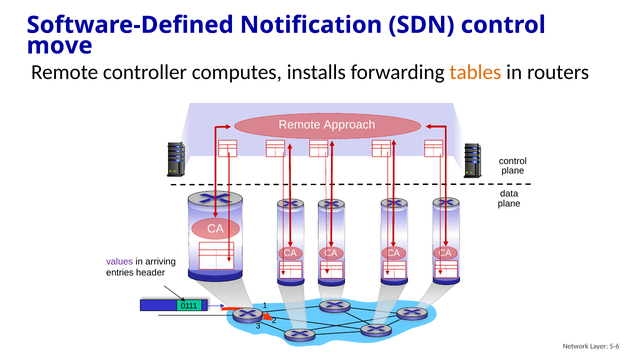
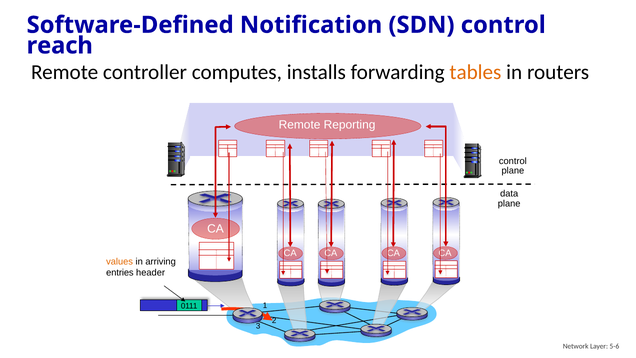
move: move -> reach
Approach: Approach -> Reporting
values colour: purple -> orange
